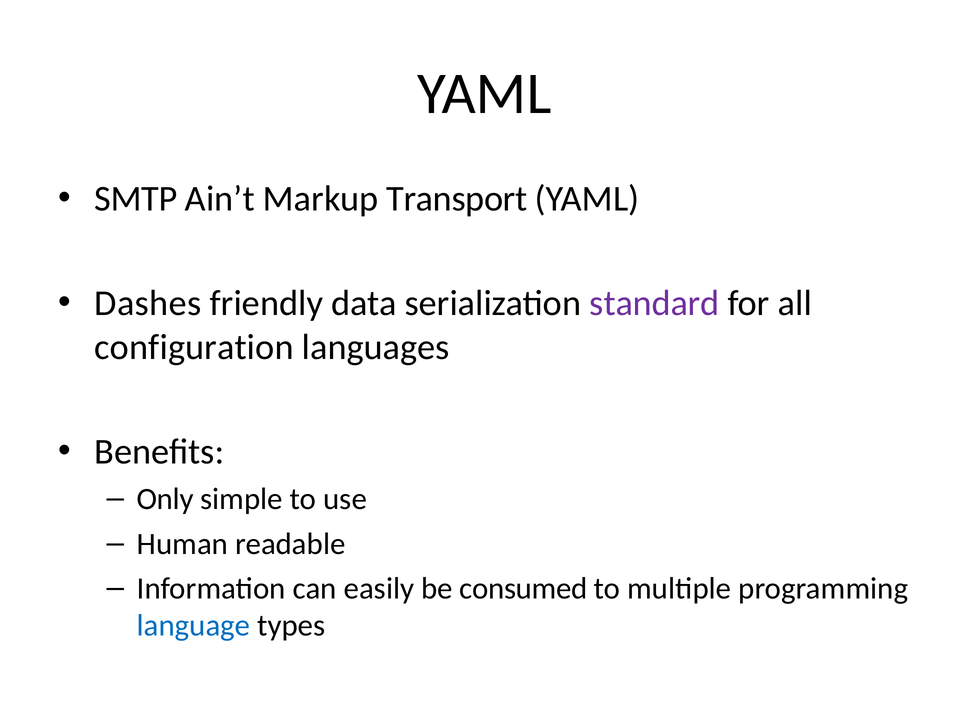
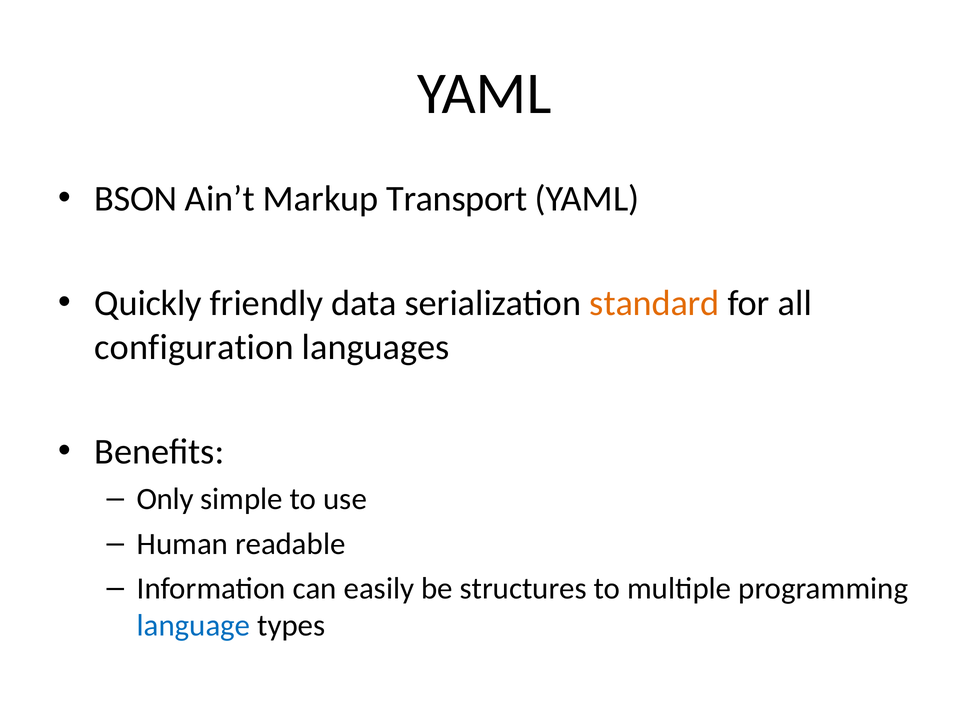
SMTP: SMTP -> BSON
Dashes: Dashes -> Quickly
standard colour: purple -> orange
consumed: consumed -> structures
